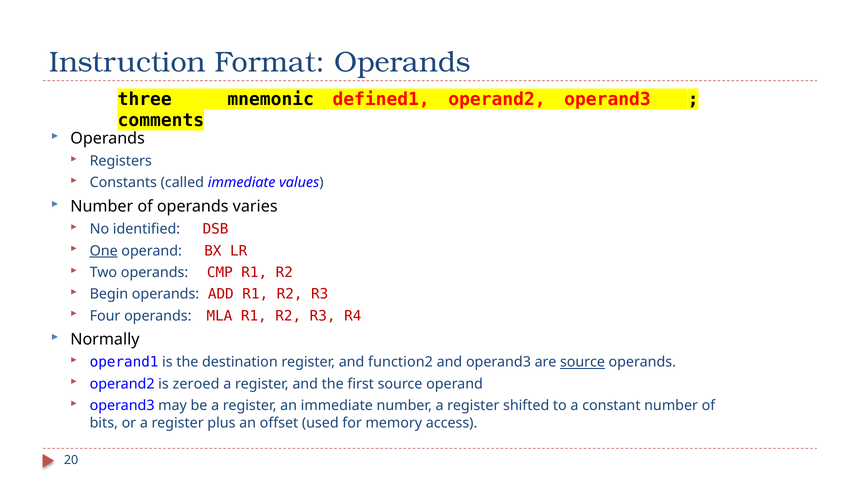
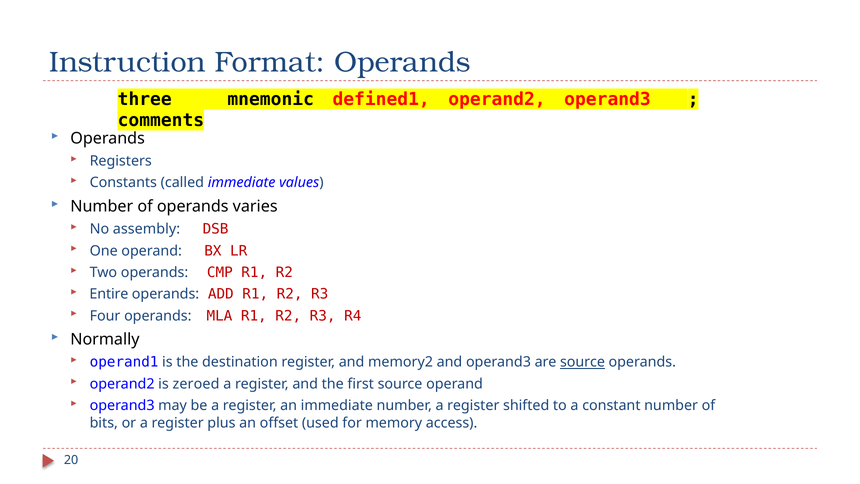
identified: identified -> assembly
One underline: present -> none
Begin: Begin -> Entire
function2: function2 -> memory2
